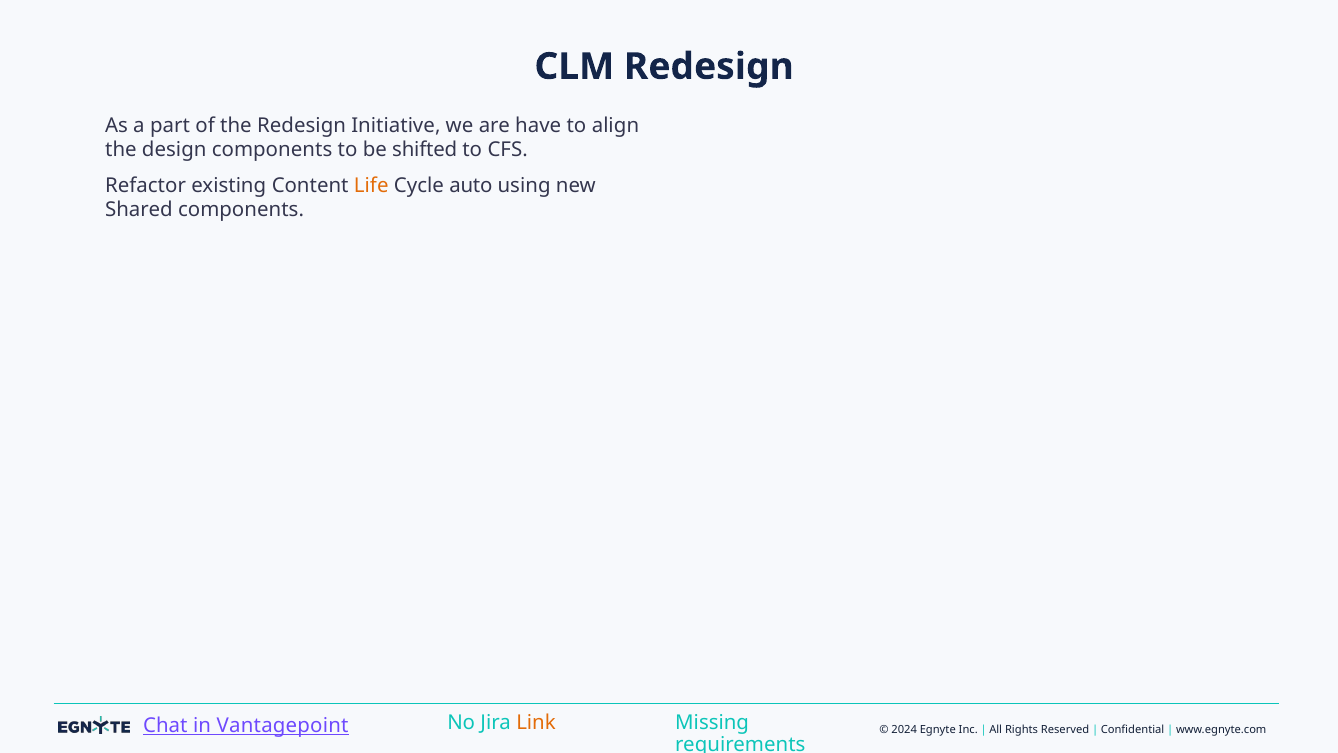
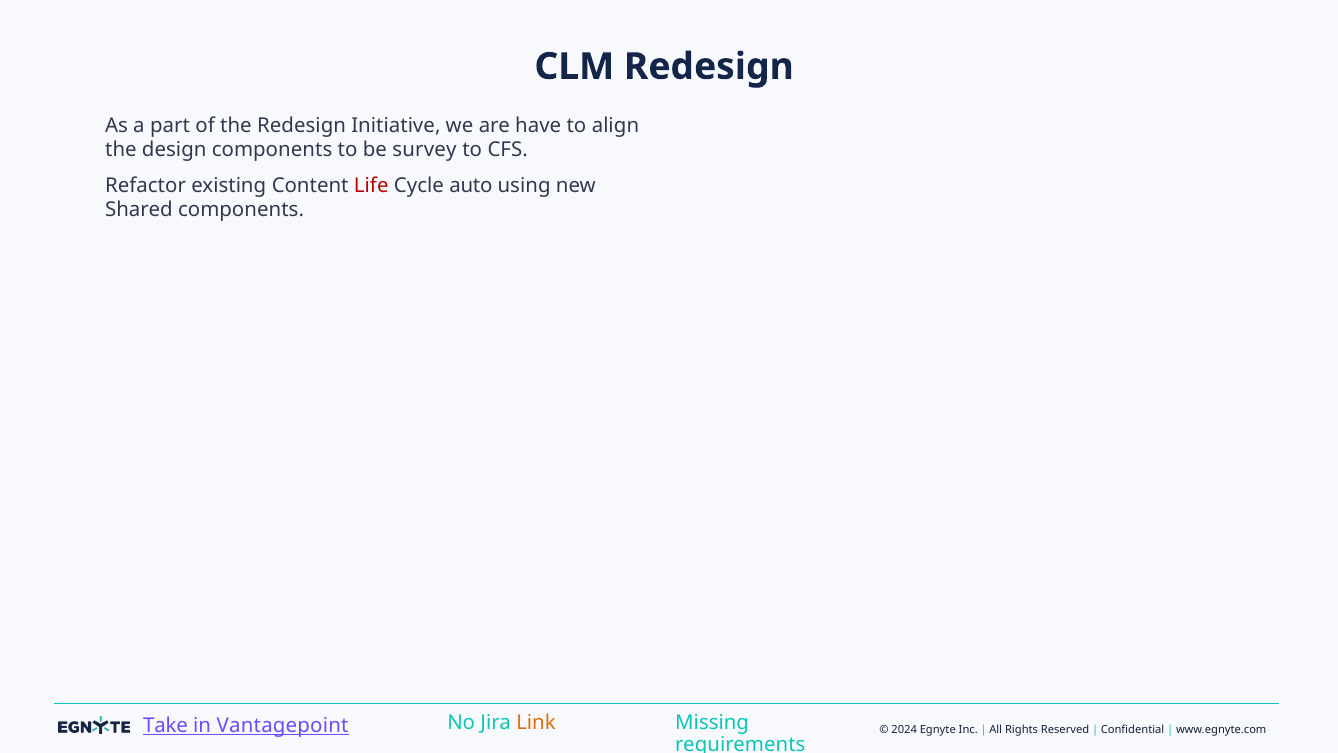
shifted: shifted -> survey
Life colour: orange -> red
Chat: Chat -> Take
